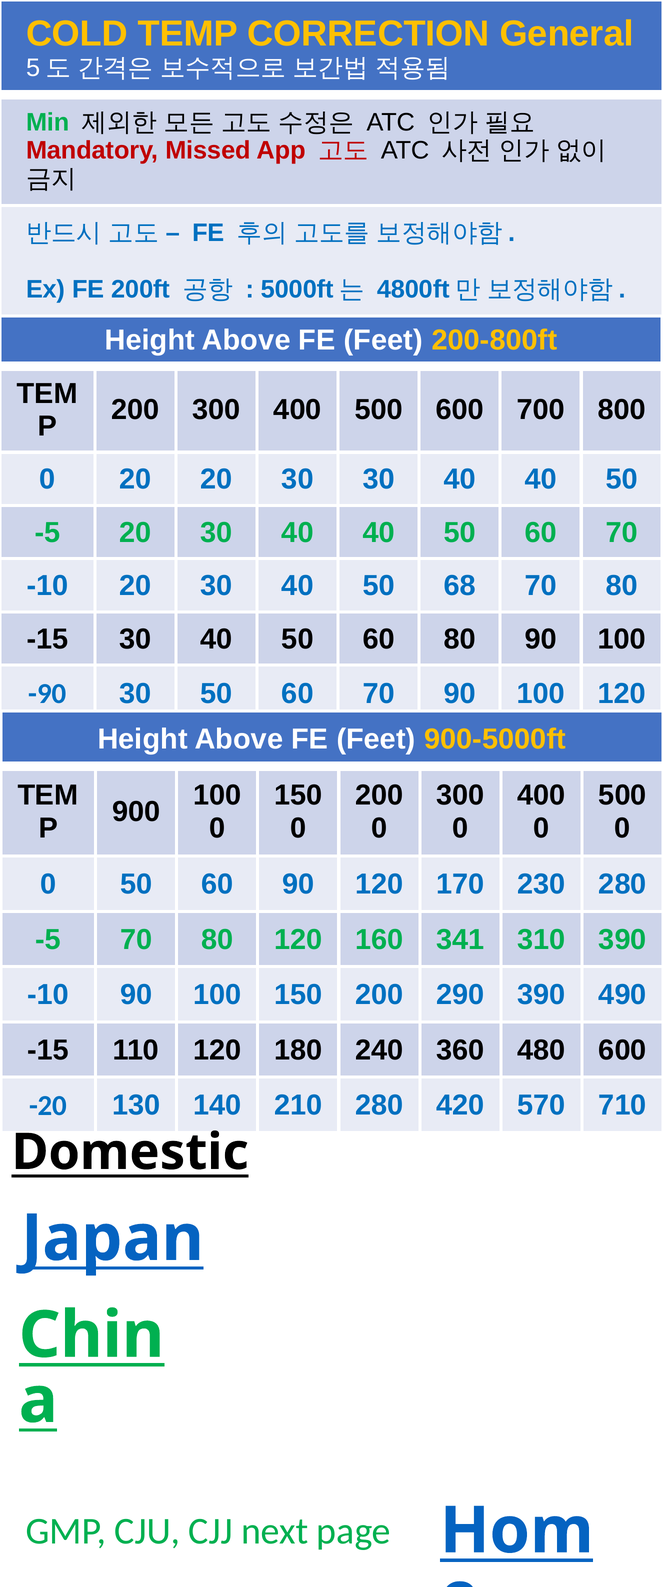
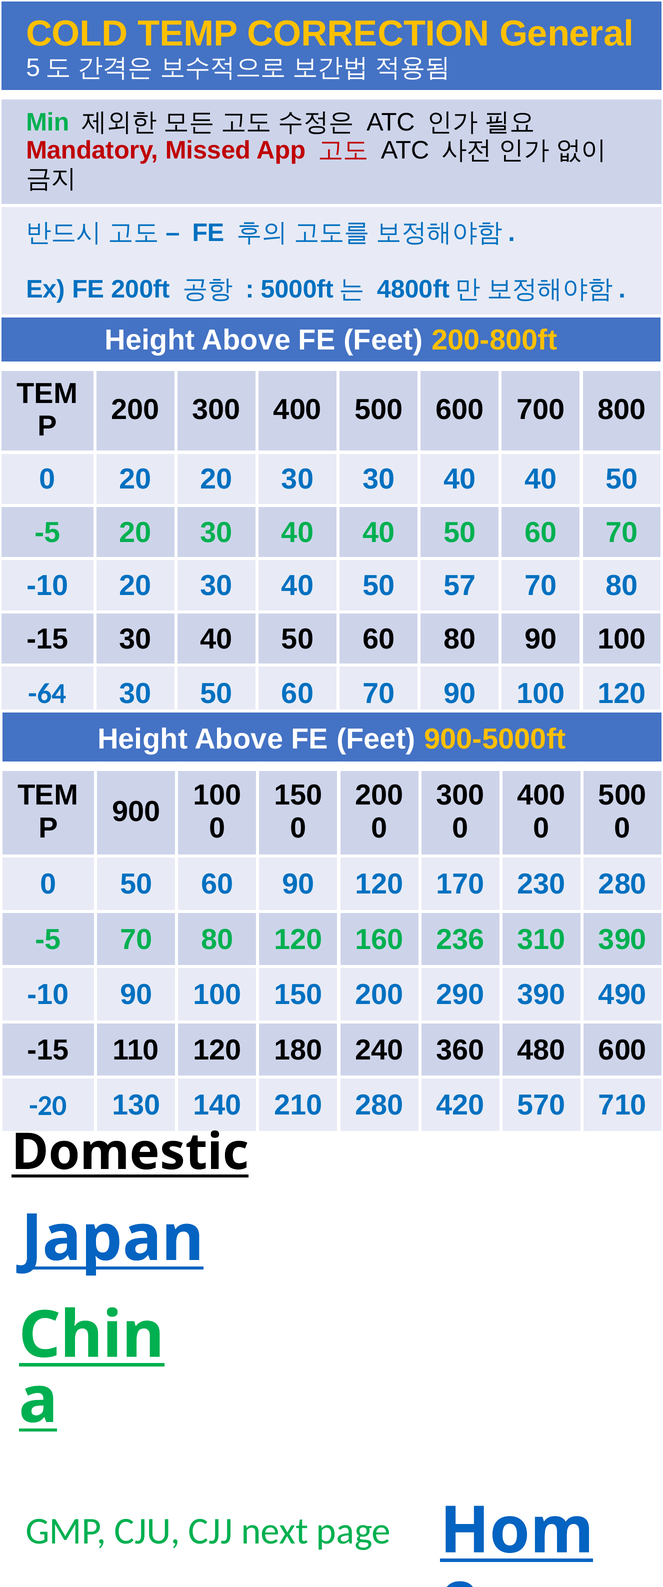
68: 68 -> 57
-90: -90 -> -64
341: 341 -> 236
